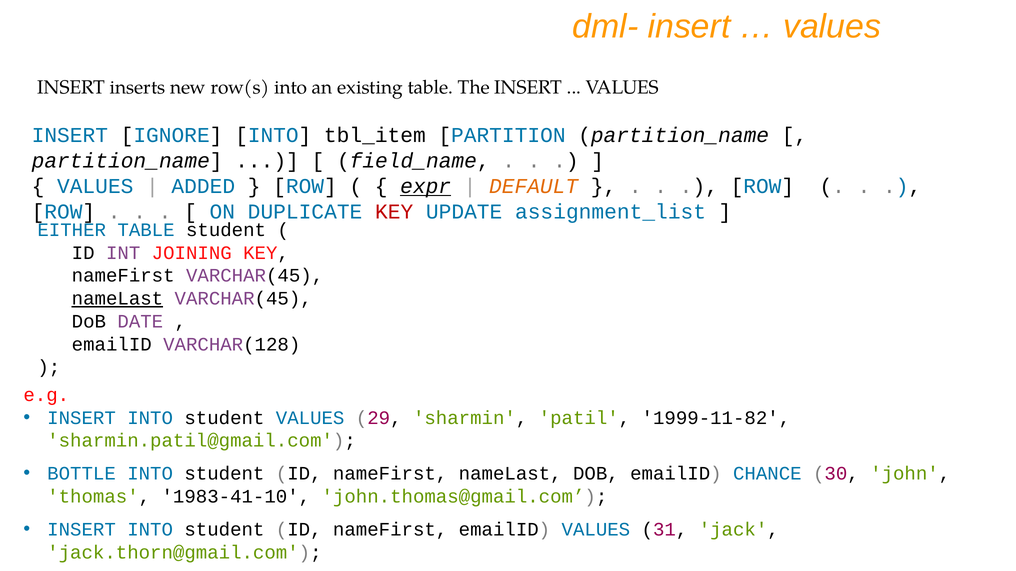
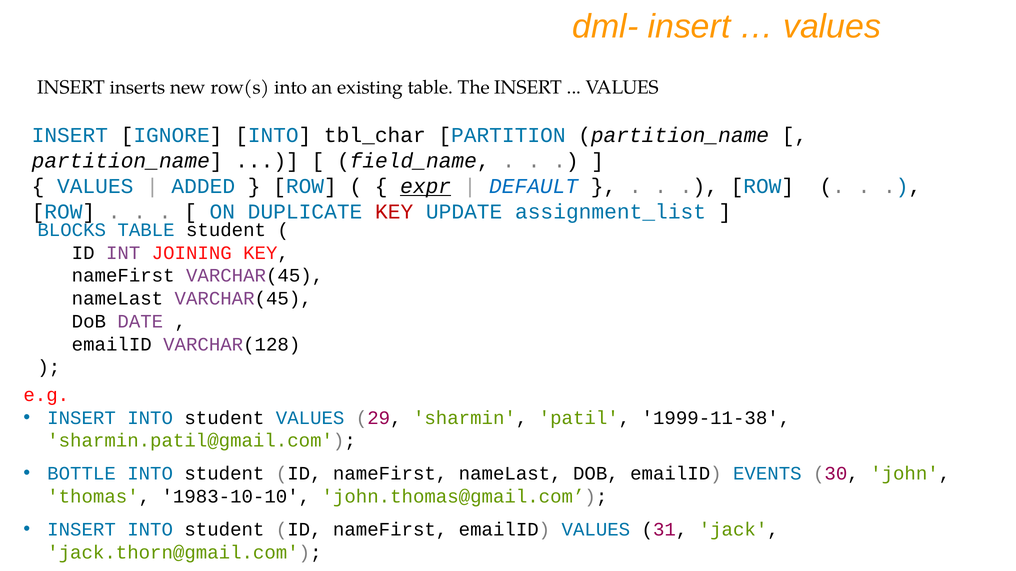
tbl_item: tbl_item -> tbl_char
DEFAULT colour: orange -> blue
EITHER: EITHER -> BLOCKS
nameLast at (117, 299) underline: present -> none
1999-11-82: 1999-11-82 -> 1999-11-38
CHANCE: CHANCE -> EVENTS
1983-41-10: 1983-41-10 -> 1983-10-10
